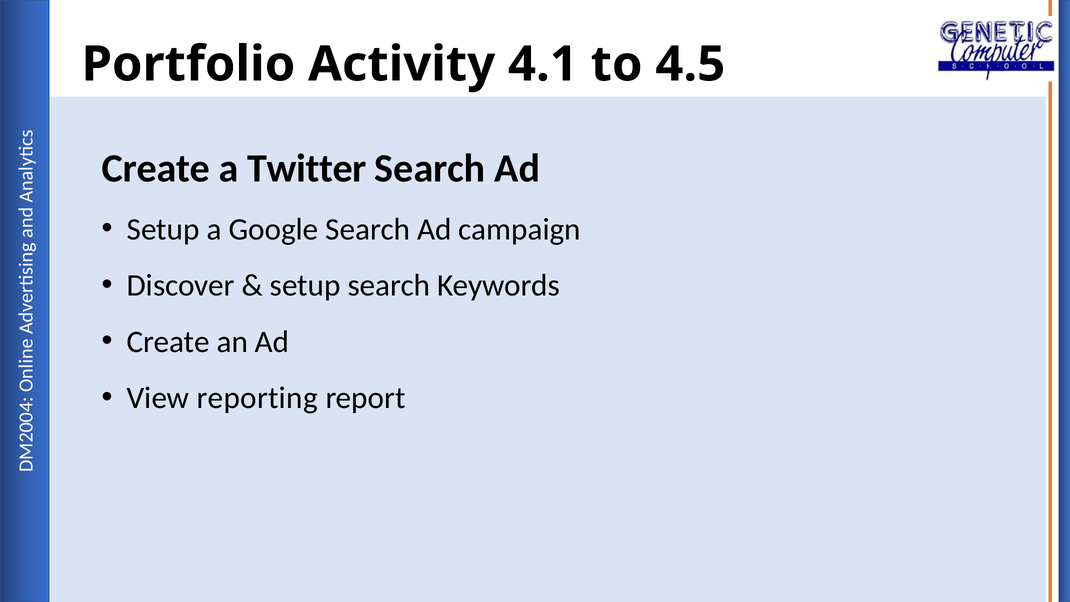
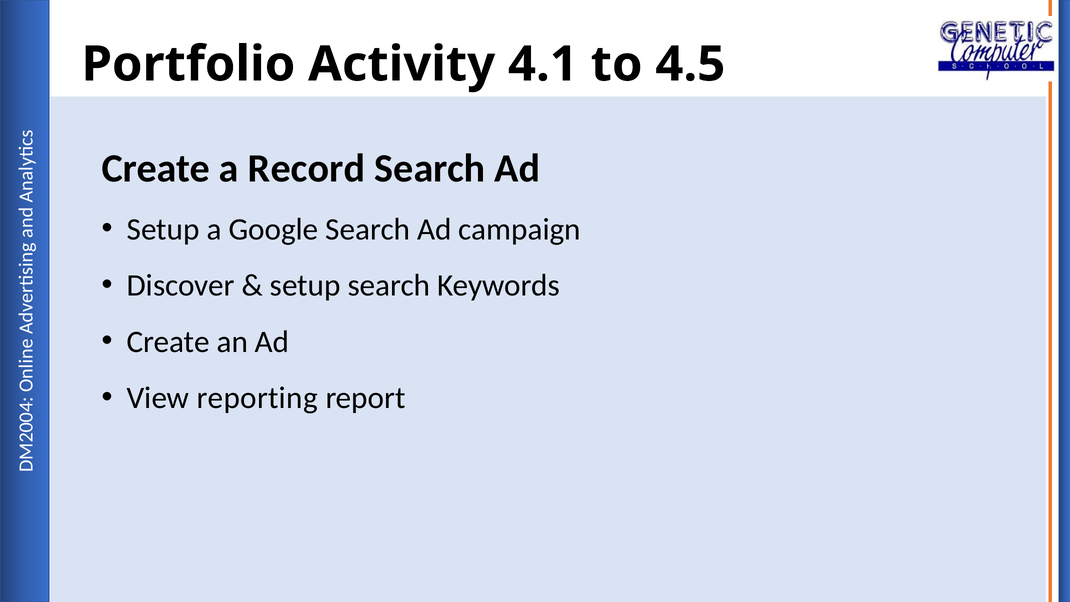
Twitter: Twitter -> Record
